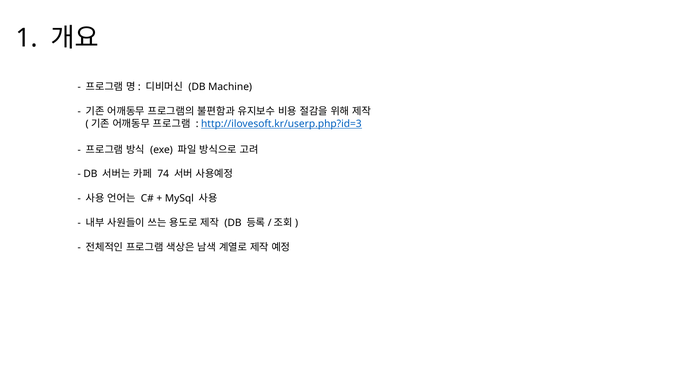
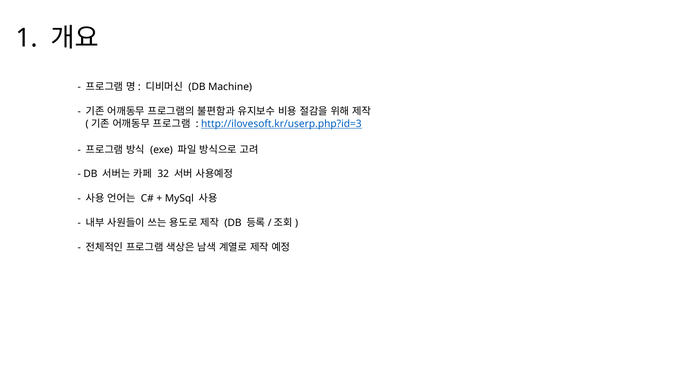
74: 74 -> 32
